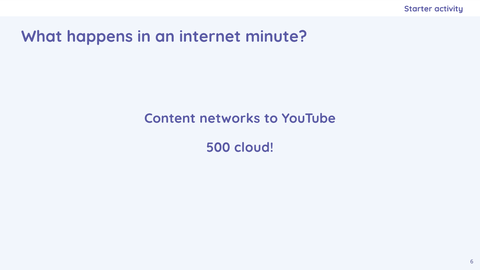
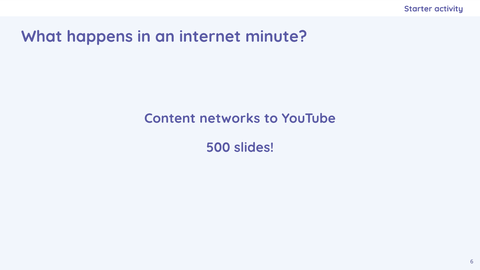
cloud: cloud -> slides
